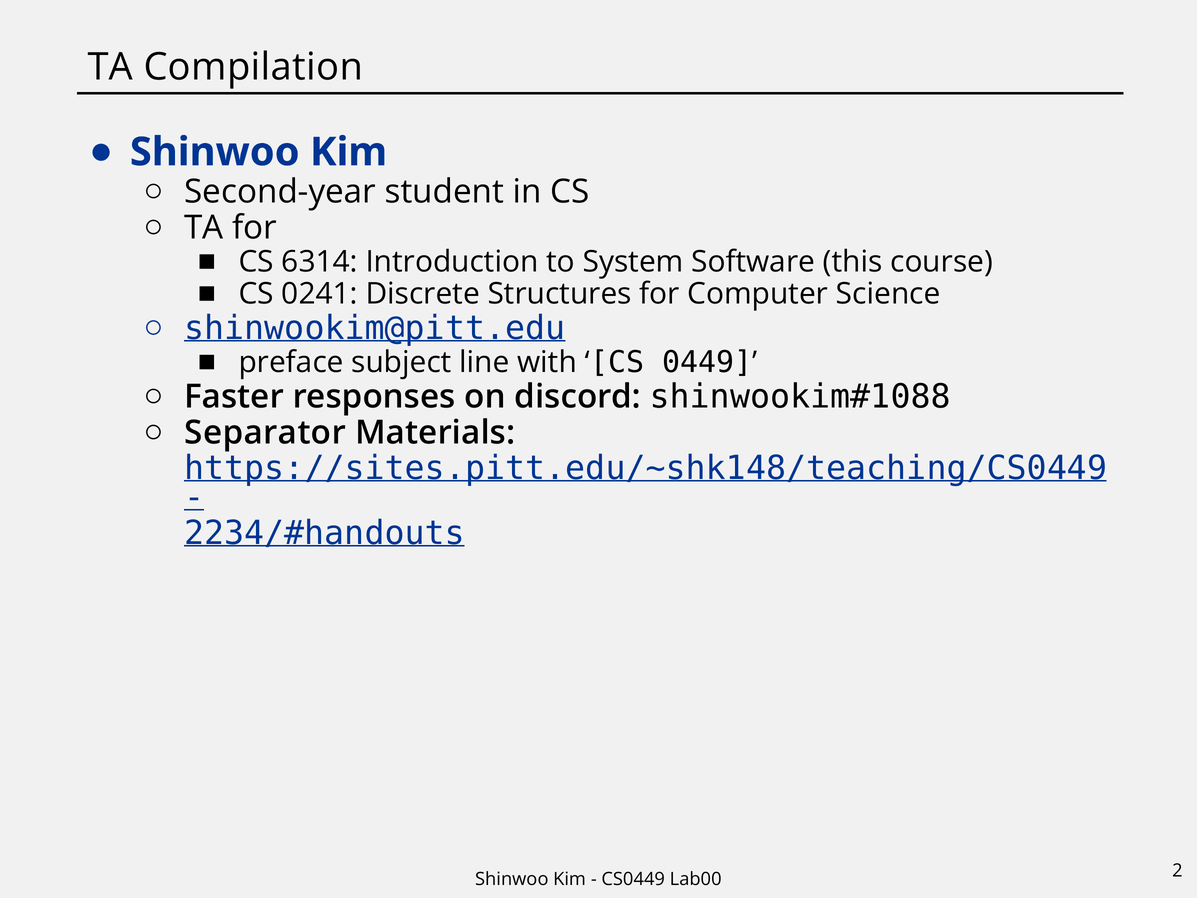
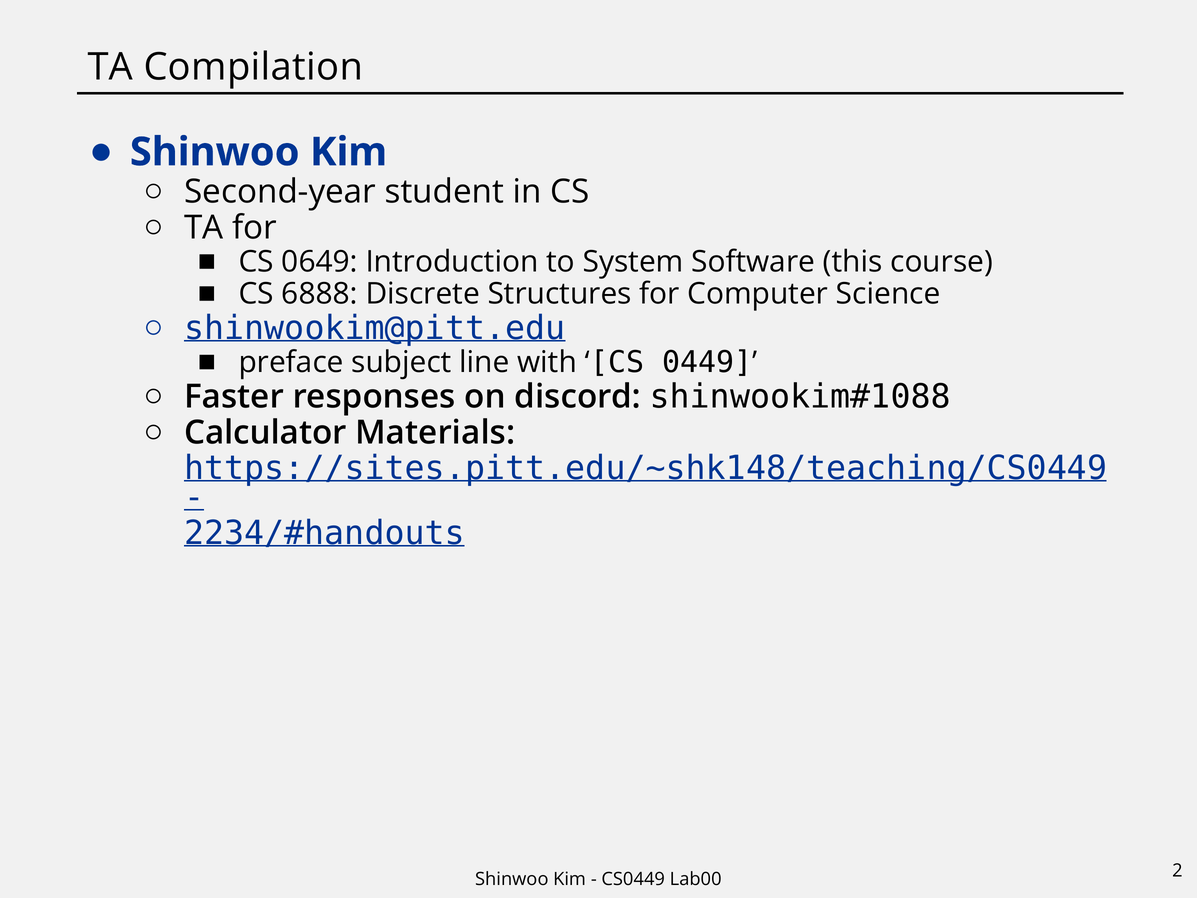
6314: 6314 -> 0649
0241: 0241 -> 6888
Separator: Separator -> Calculator
